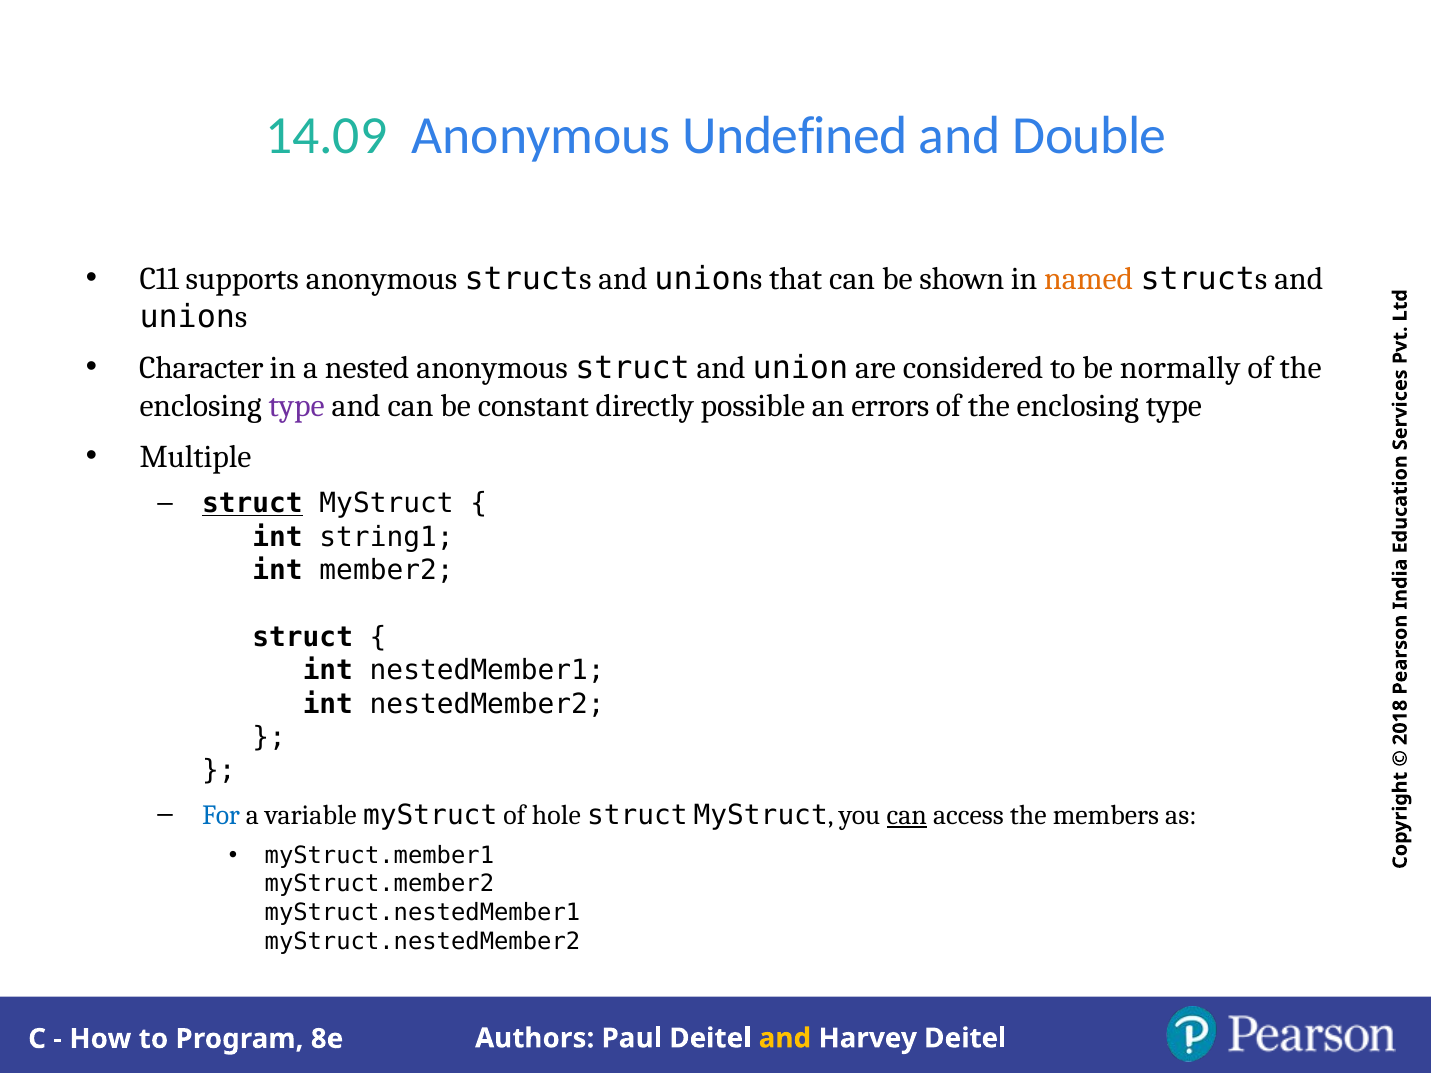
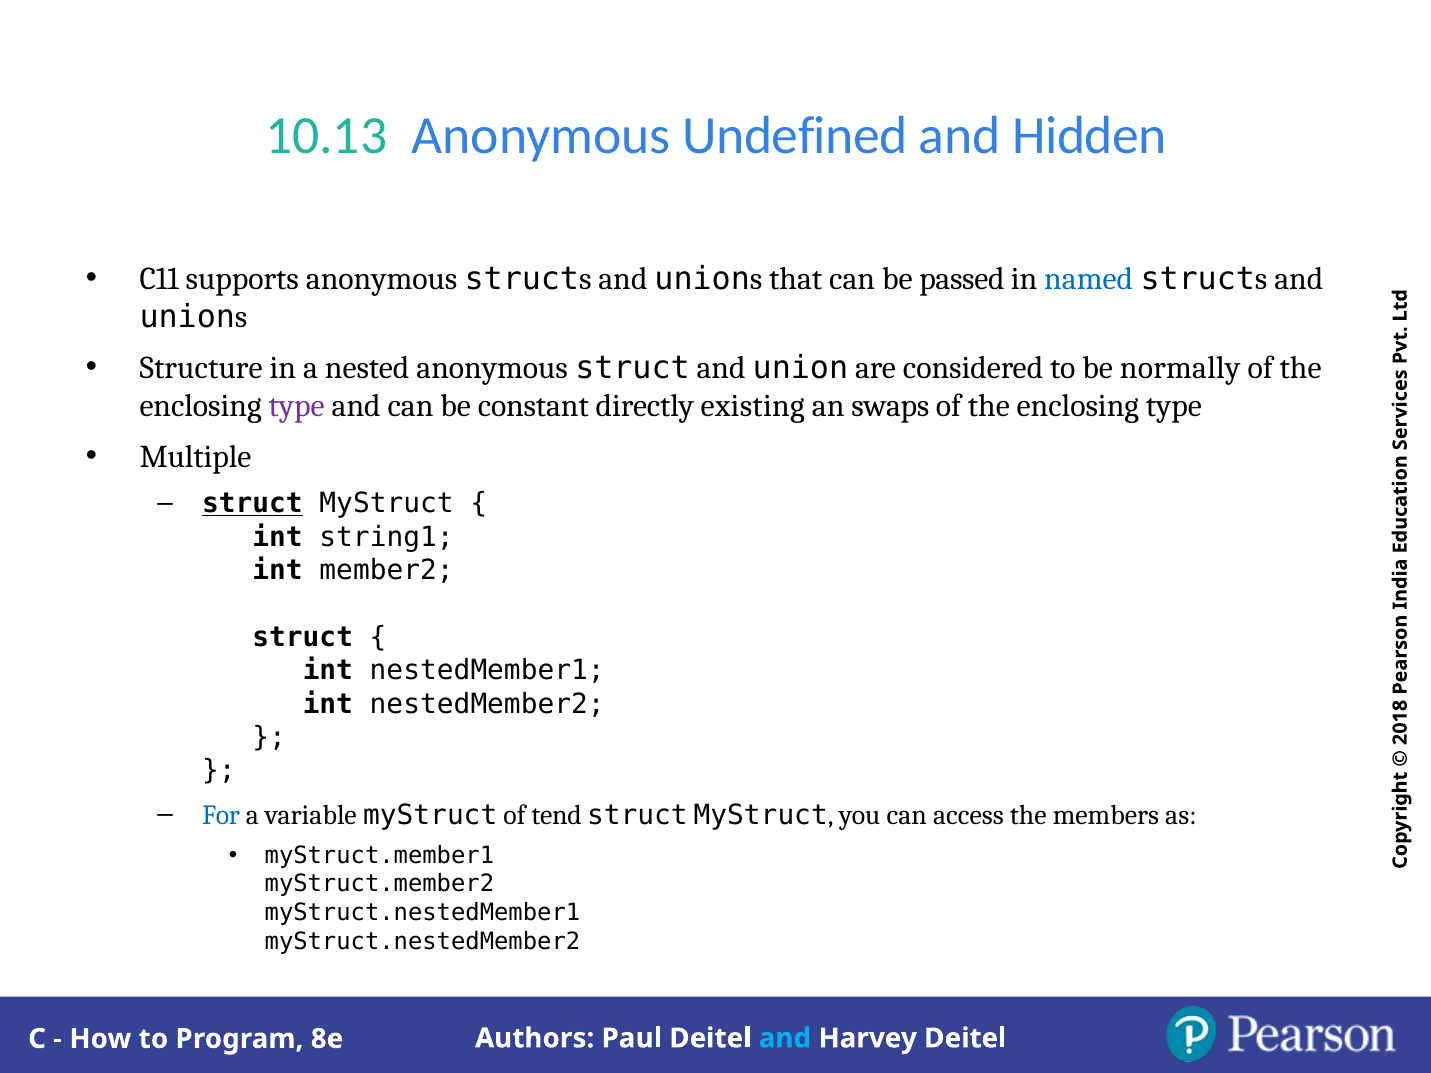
14.09: 14.09 -> 10.13
Double: Double -> Hidden
shown: shown -> passed
named colour: orange -> blue
Character: Character -> Structure
possible: possible -> existing
errors: errors -> swaps
hole: hole -> tend
can at (907, 815) underline: present -> none
and at (785, 1038) colour: yellow -> light blue
